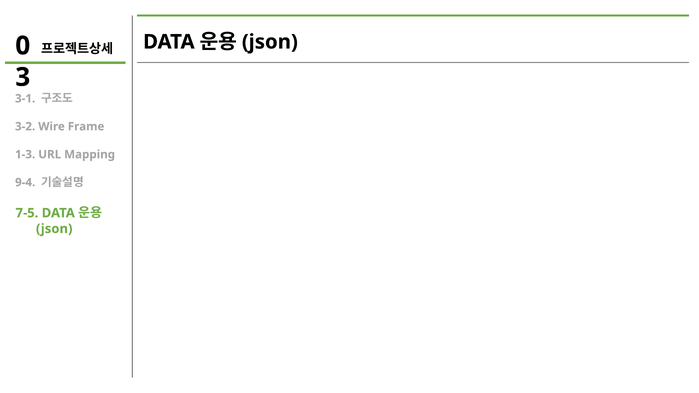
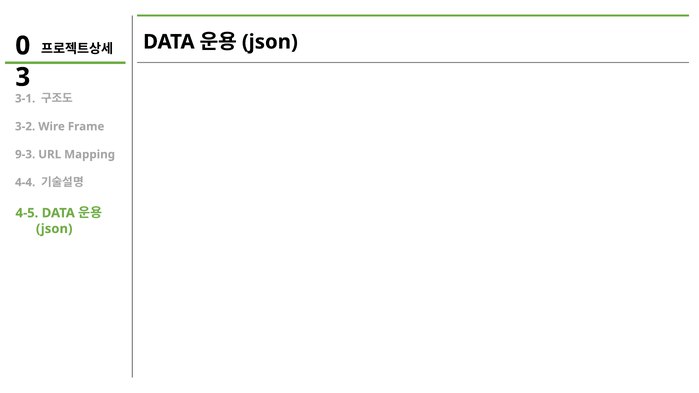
1-3: 1-3 -> 9-3
9-4: 9-4 -> 4-4
7-5: 7-5 -> 4-5
